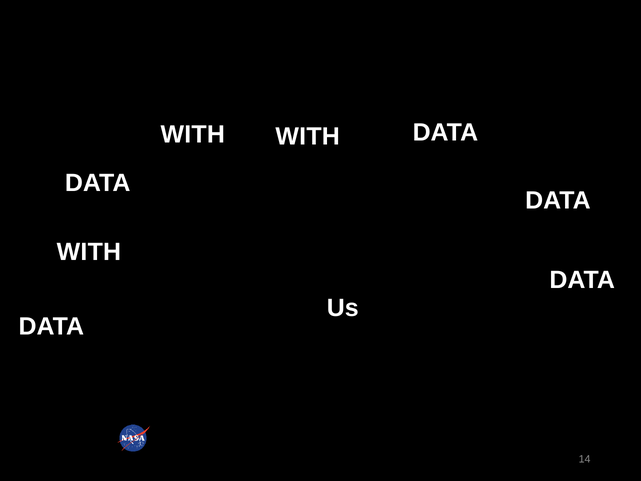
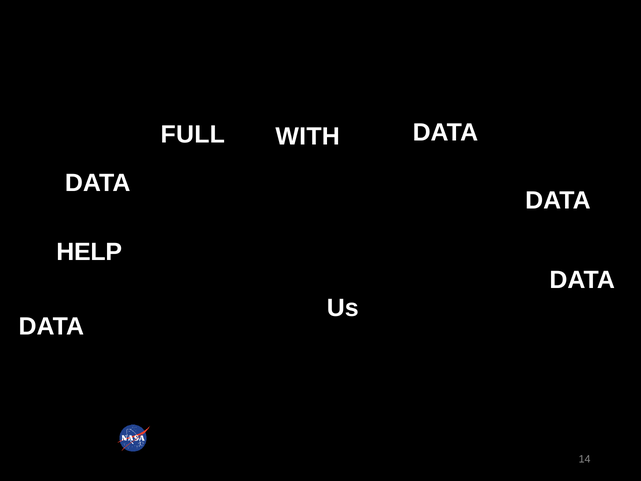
WITH at (193, 134): WITH -> FULL
WITH at (89, 252): WITH -> HELP
